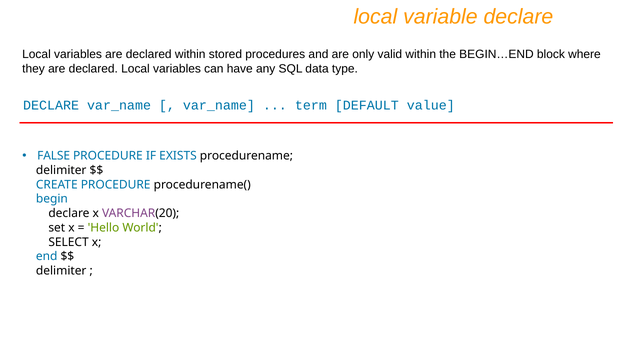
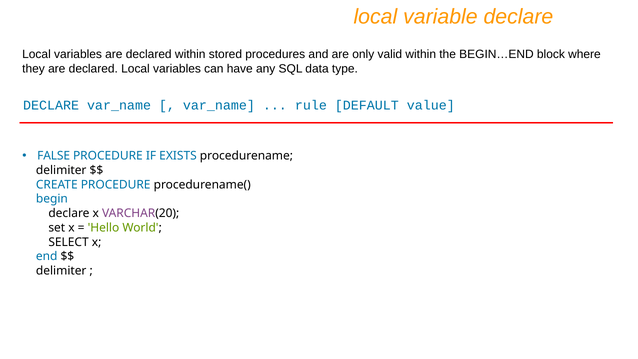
term: term -> rule
